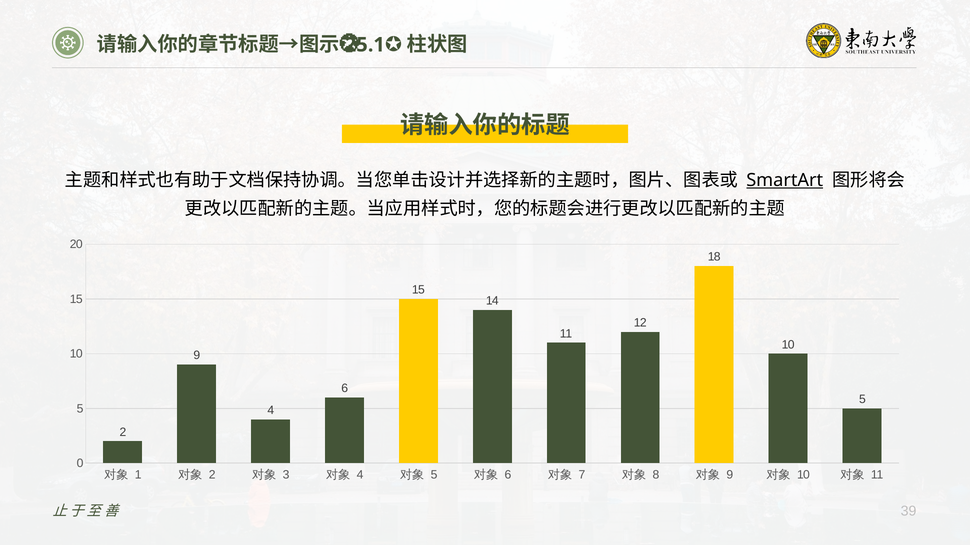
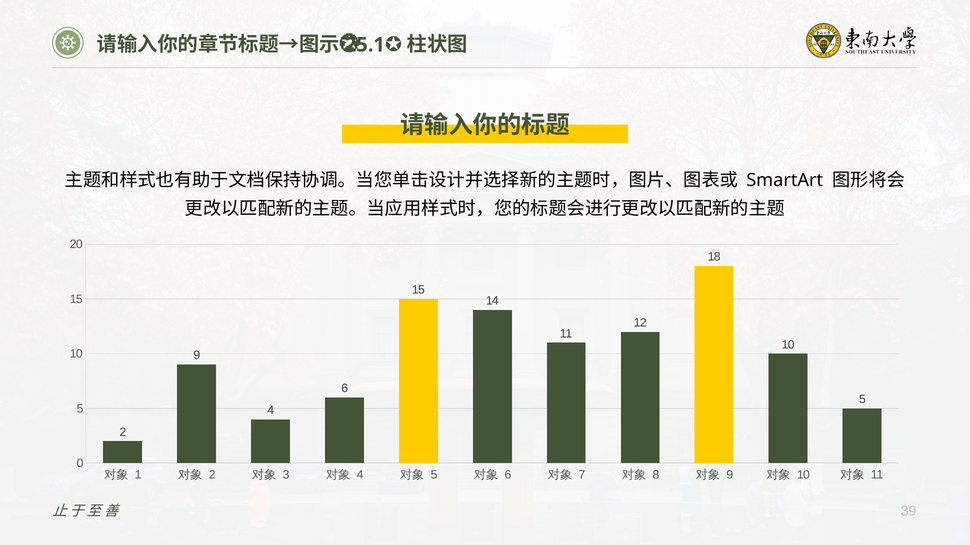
SmartArt underline: present -> none
